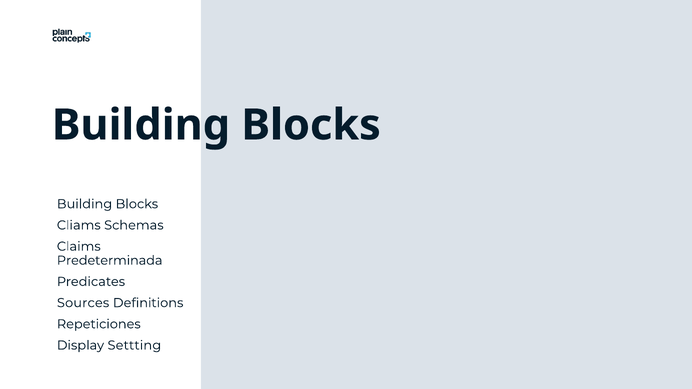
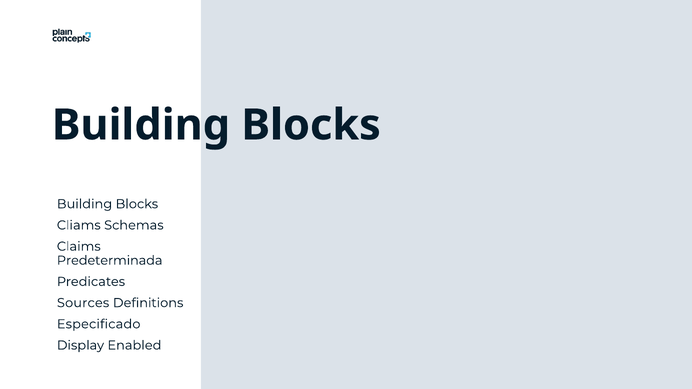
Repeticiones: Repeticiones -> Especificado
Settting: Settting -> Enabled
